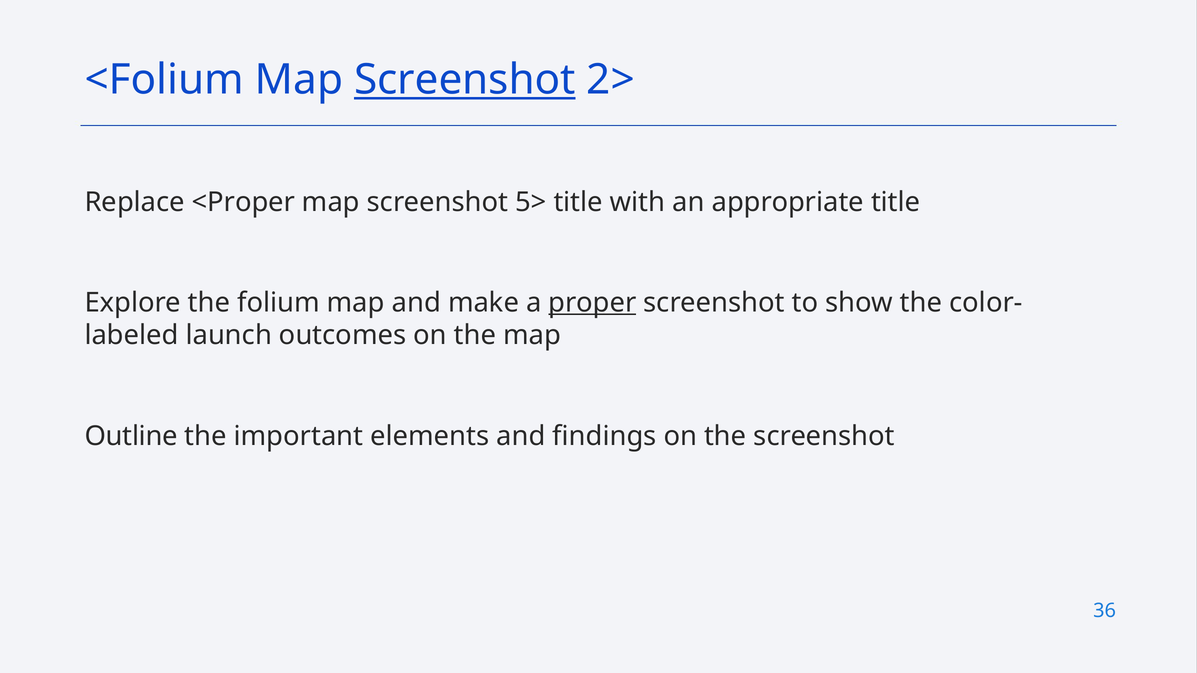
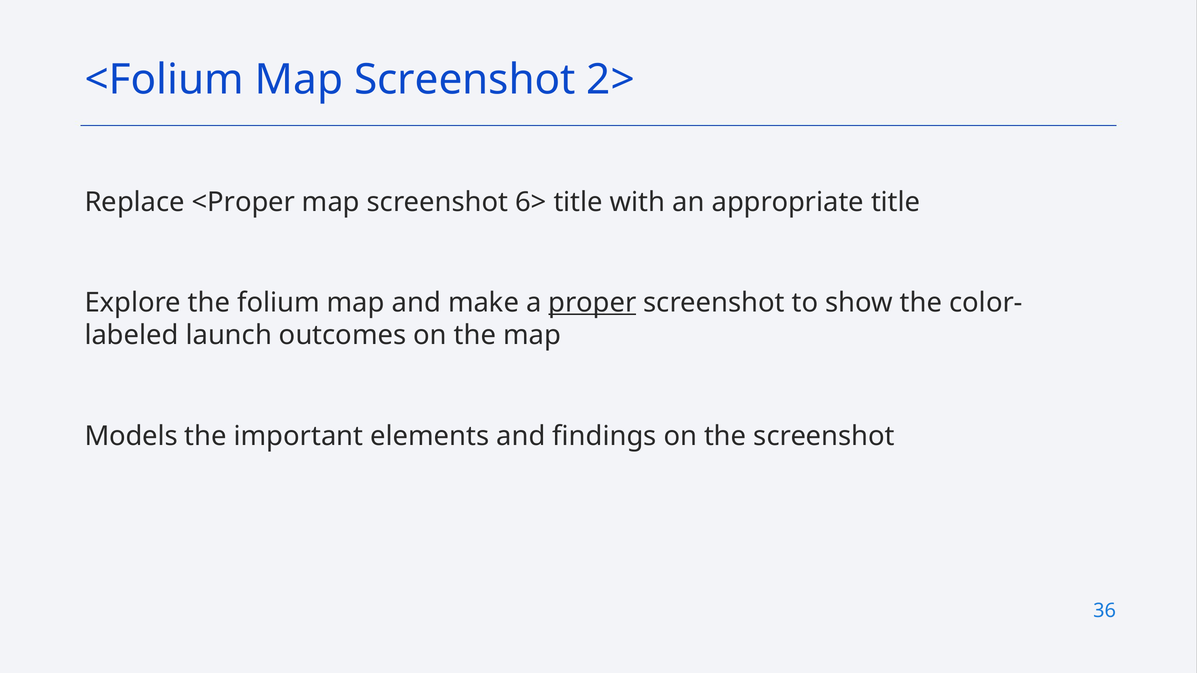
Screenshot at (465, 80) underline: present -> none
5>: 5> -> 6>
Outline: Outline -> Models
